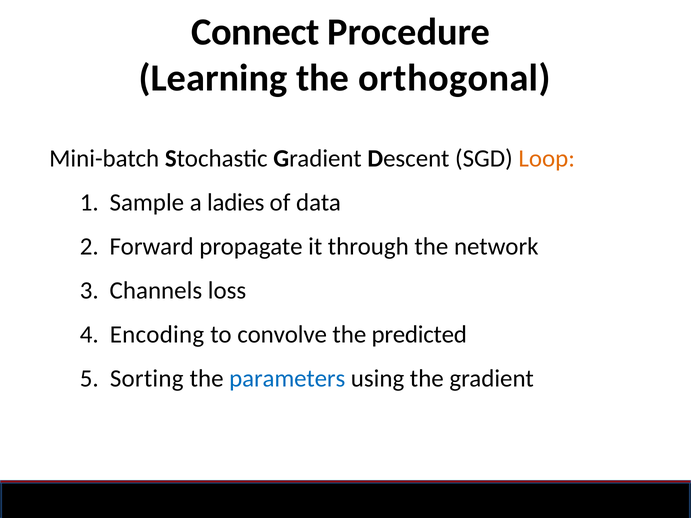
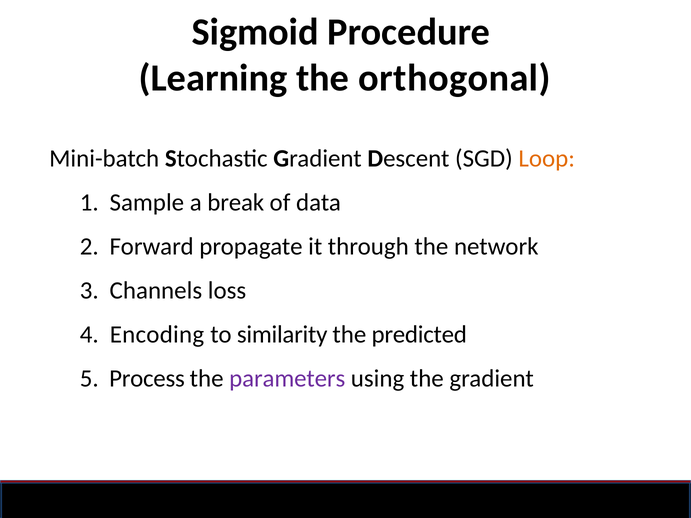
Connect: Connect -> Sigmoid
ladies: ladies -> break
convolve: convolve -> similarity
Sorting: Sorting -> Process
parameters colour: blue -> purple
